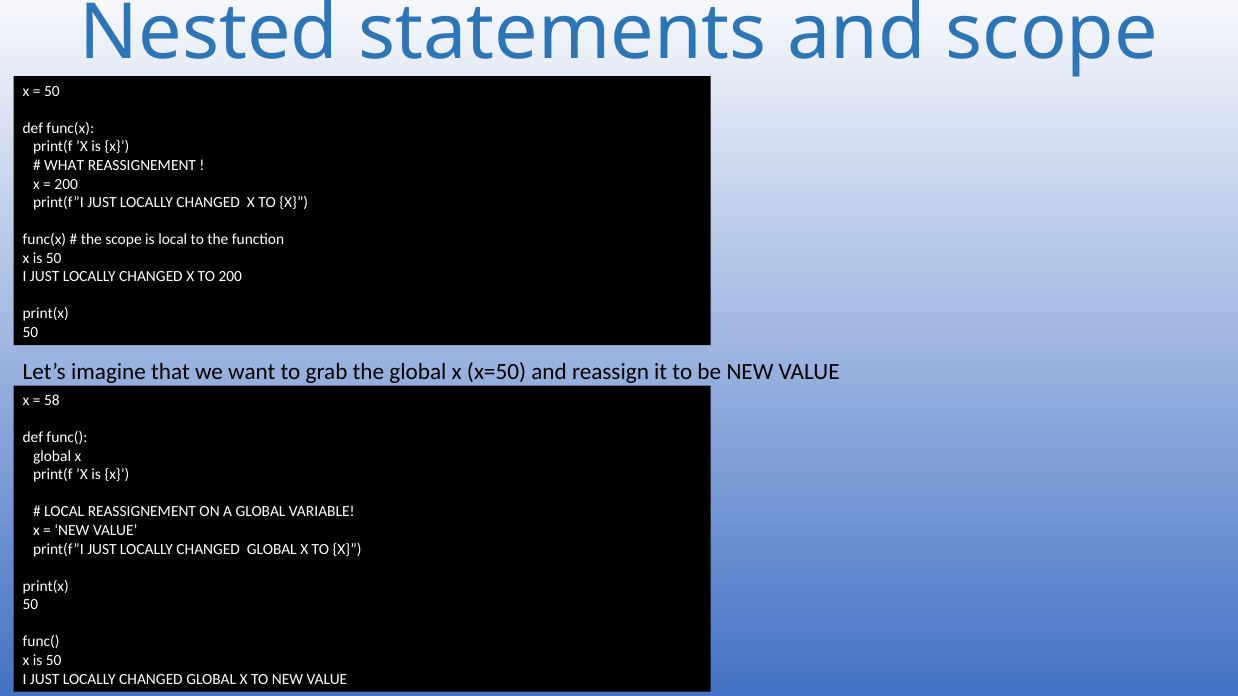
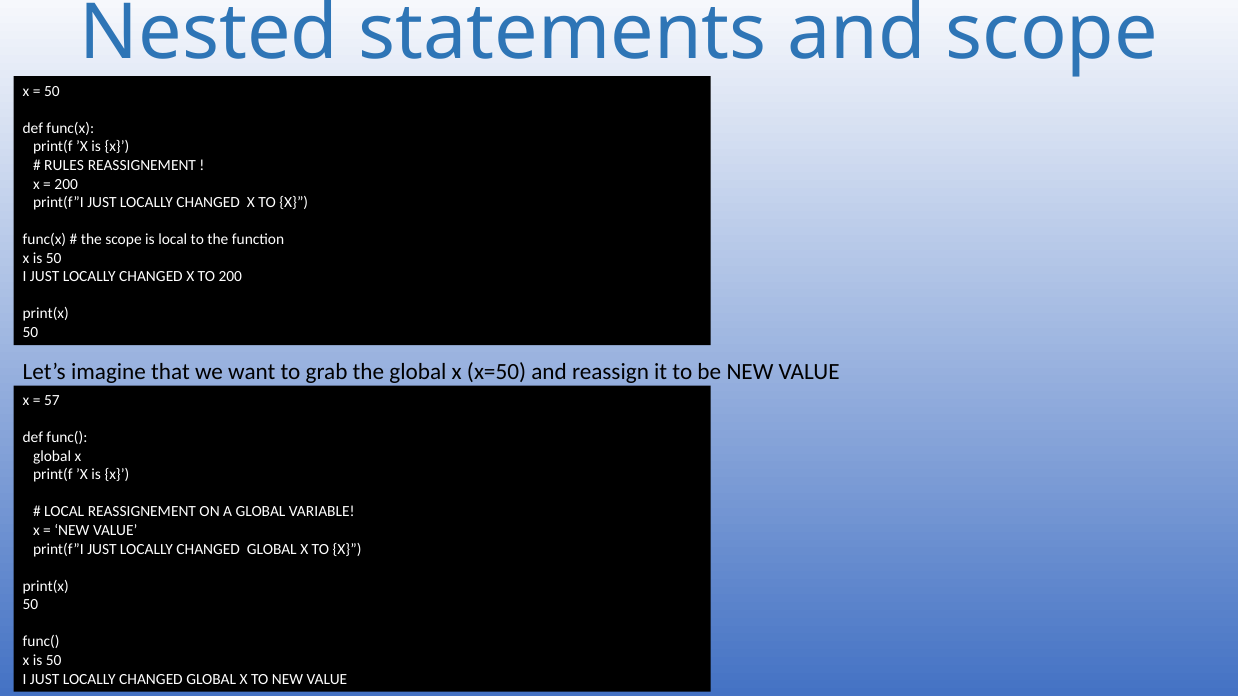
WHAT: WHAT -> RULES
58: 58 -> 57
